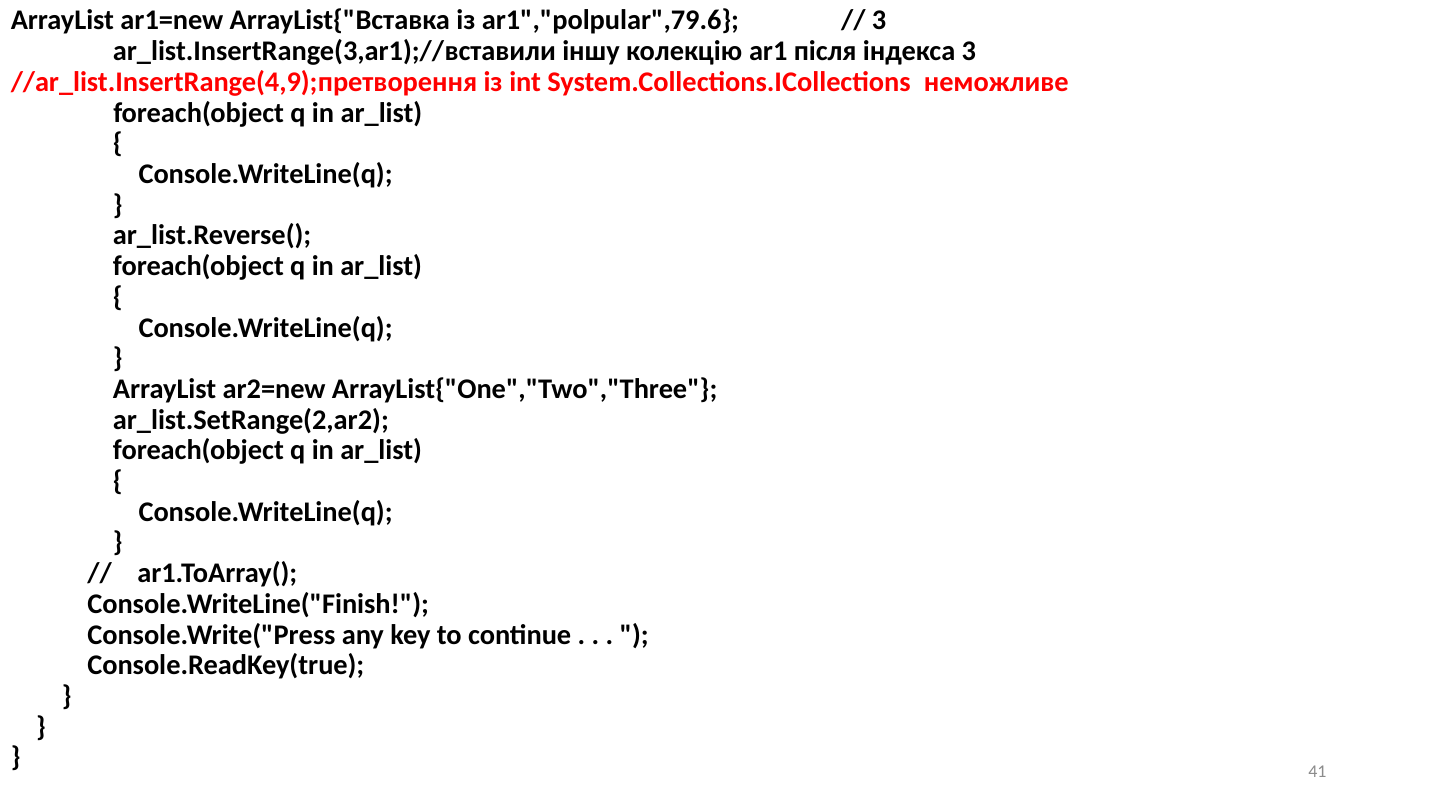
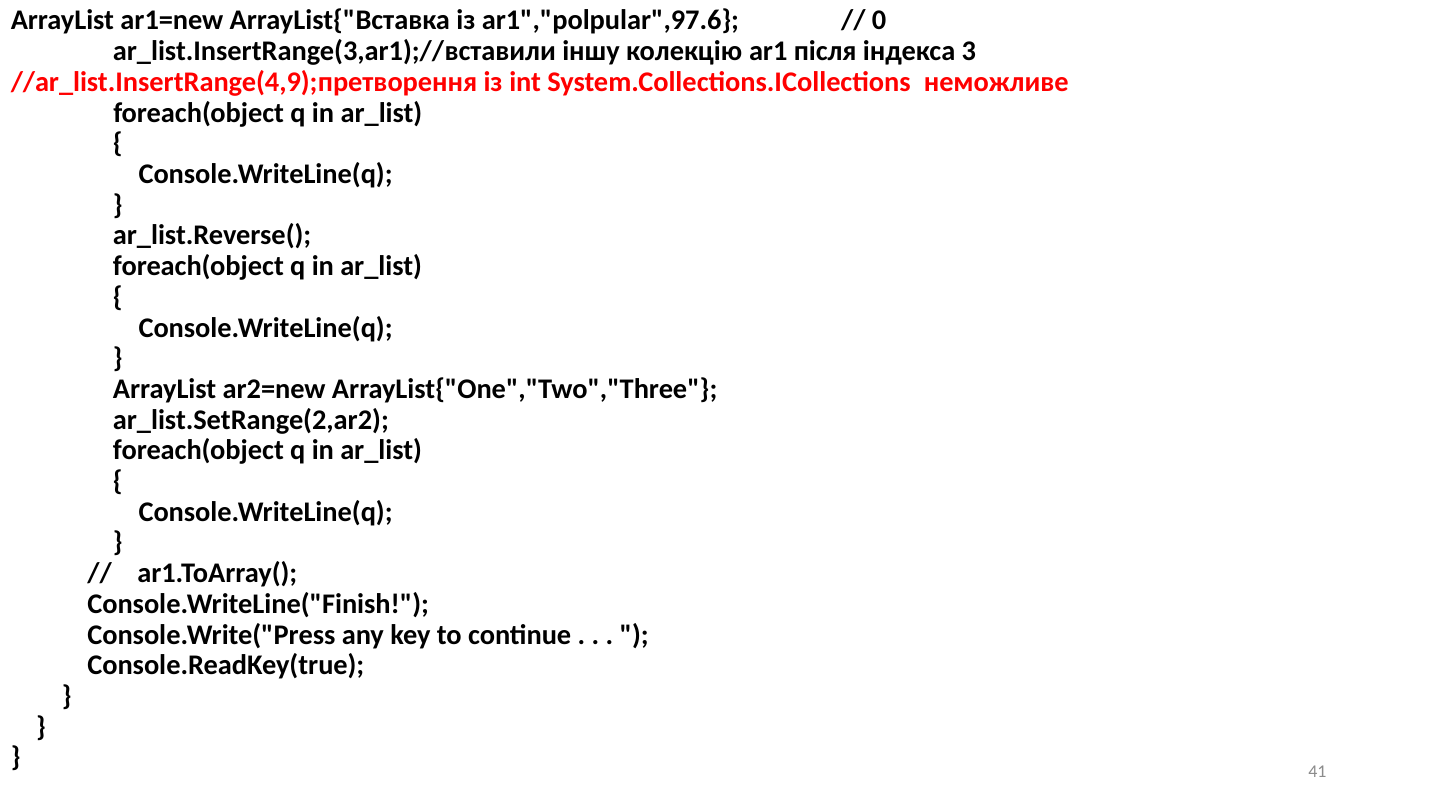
ar1","polpular",79.6: ar1","polpular",79.6 -> ar1","polpular",97.6
3 at (879, 21): 3 -> 0
